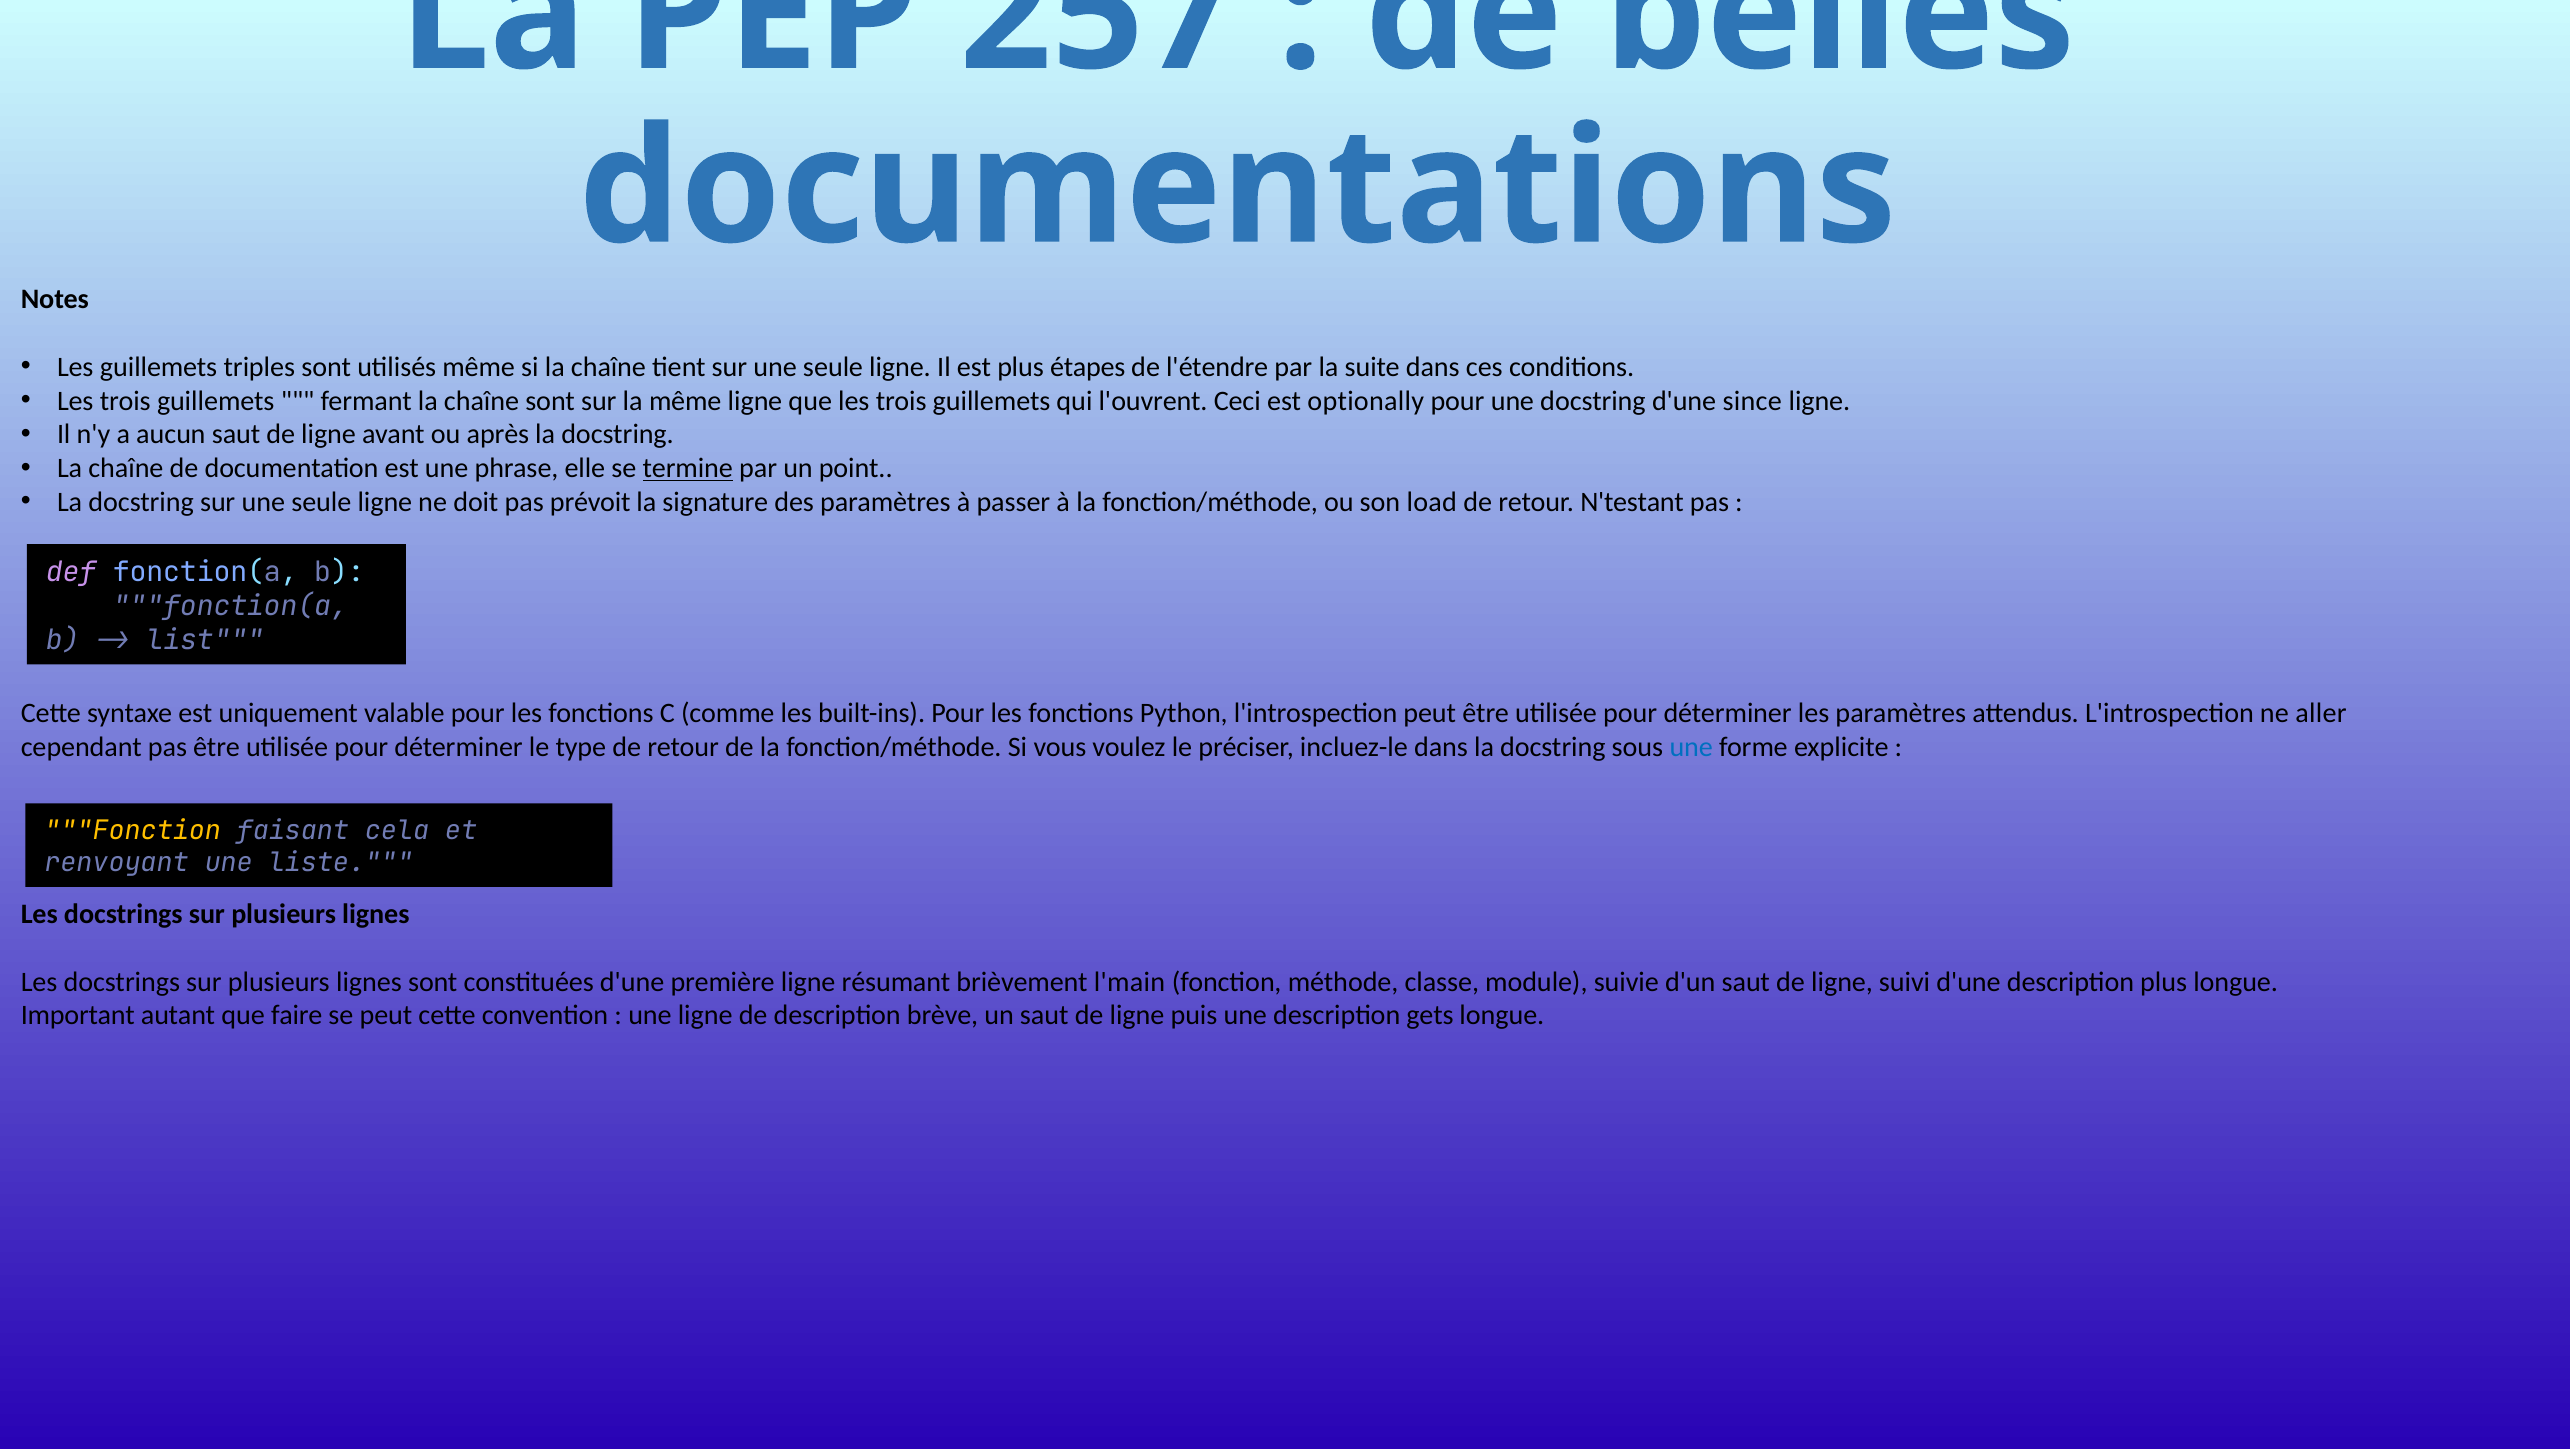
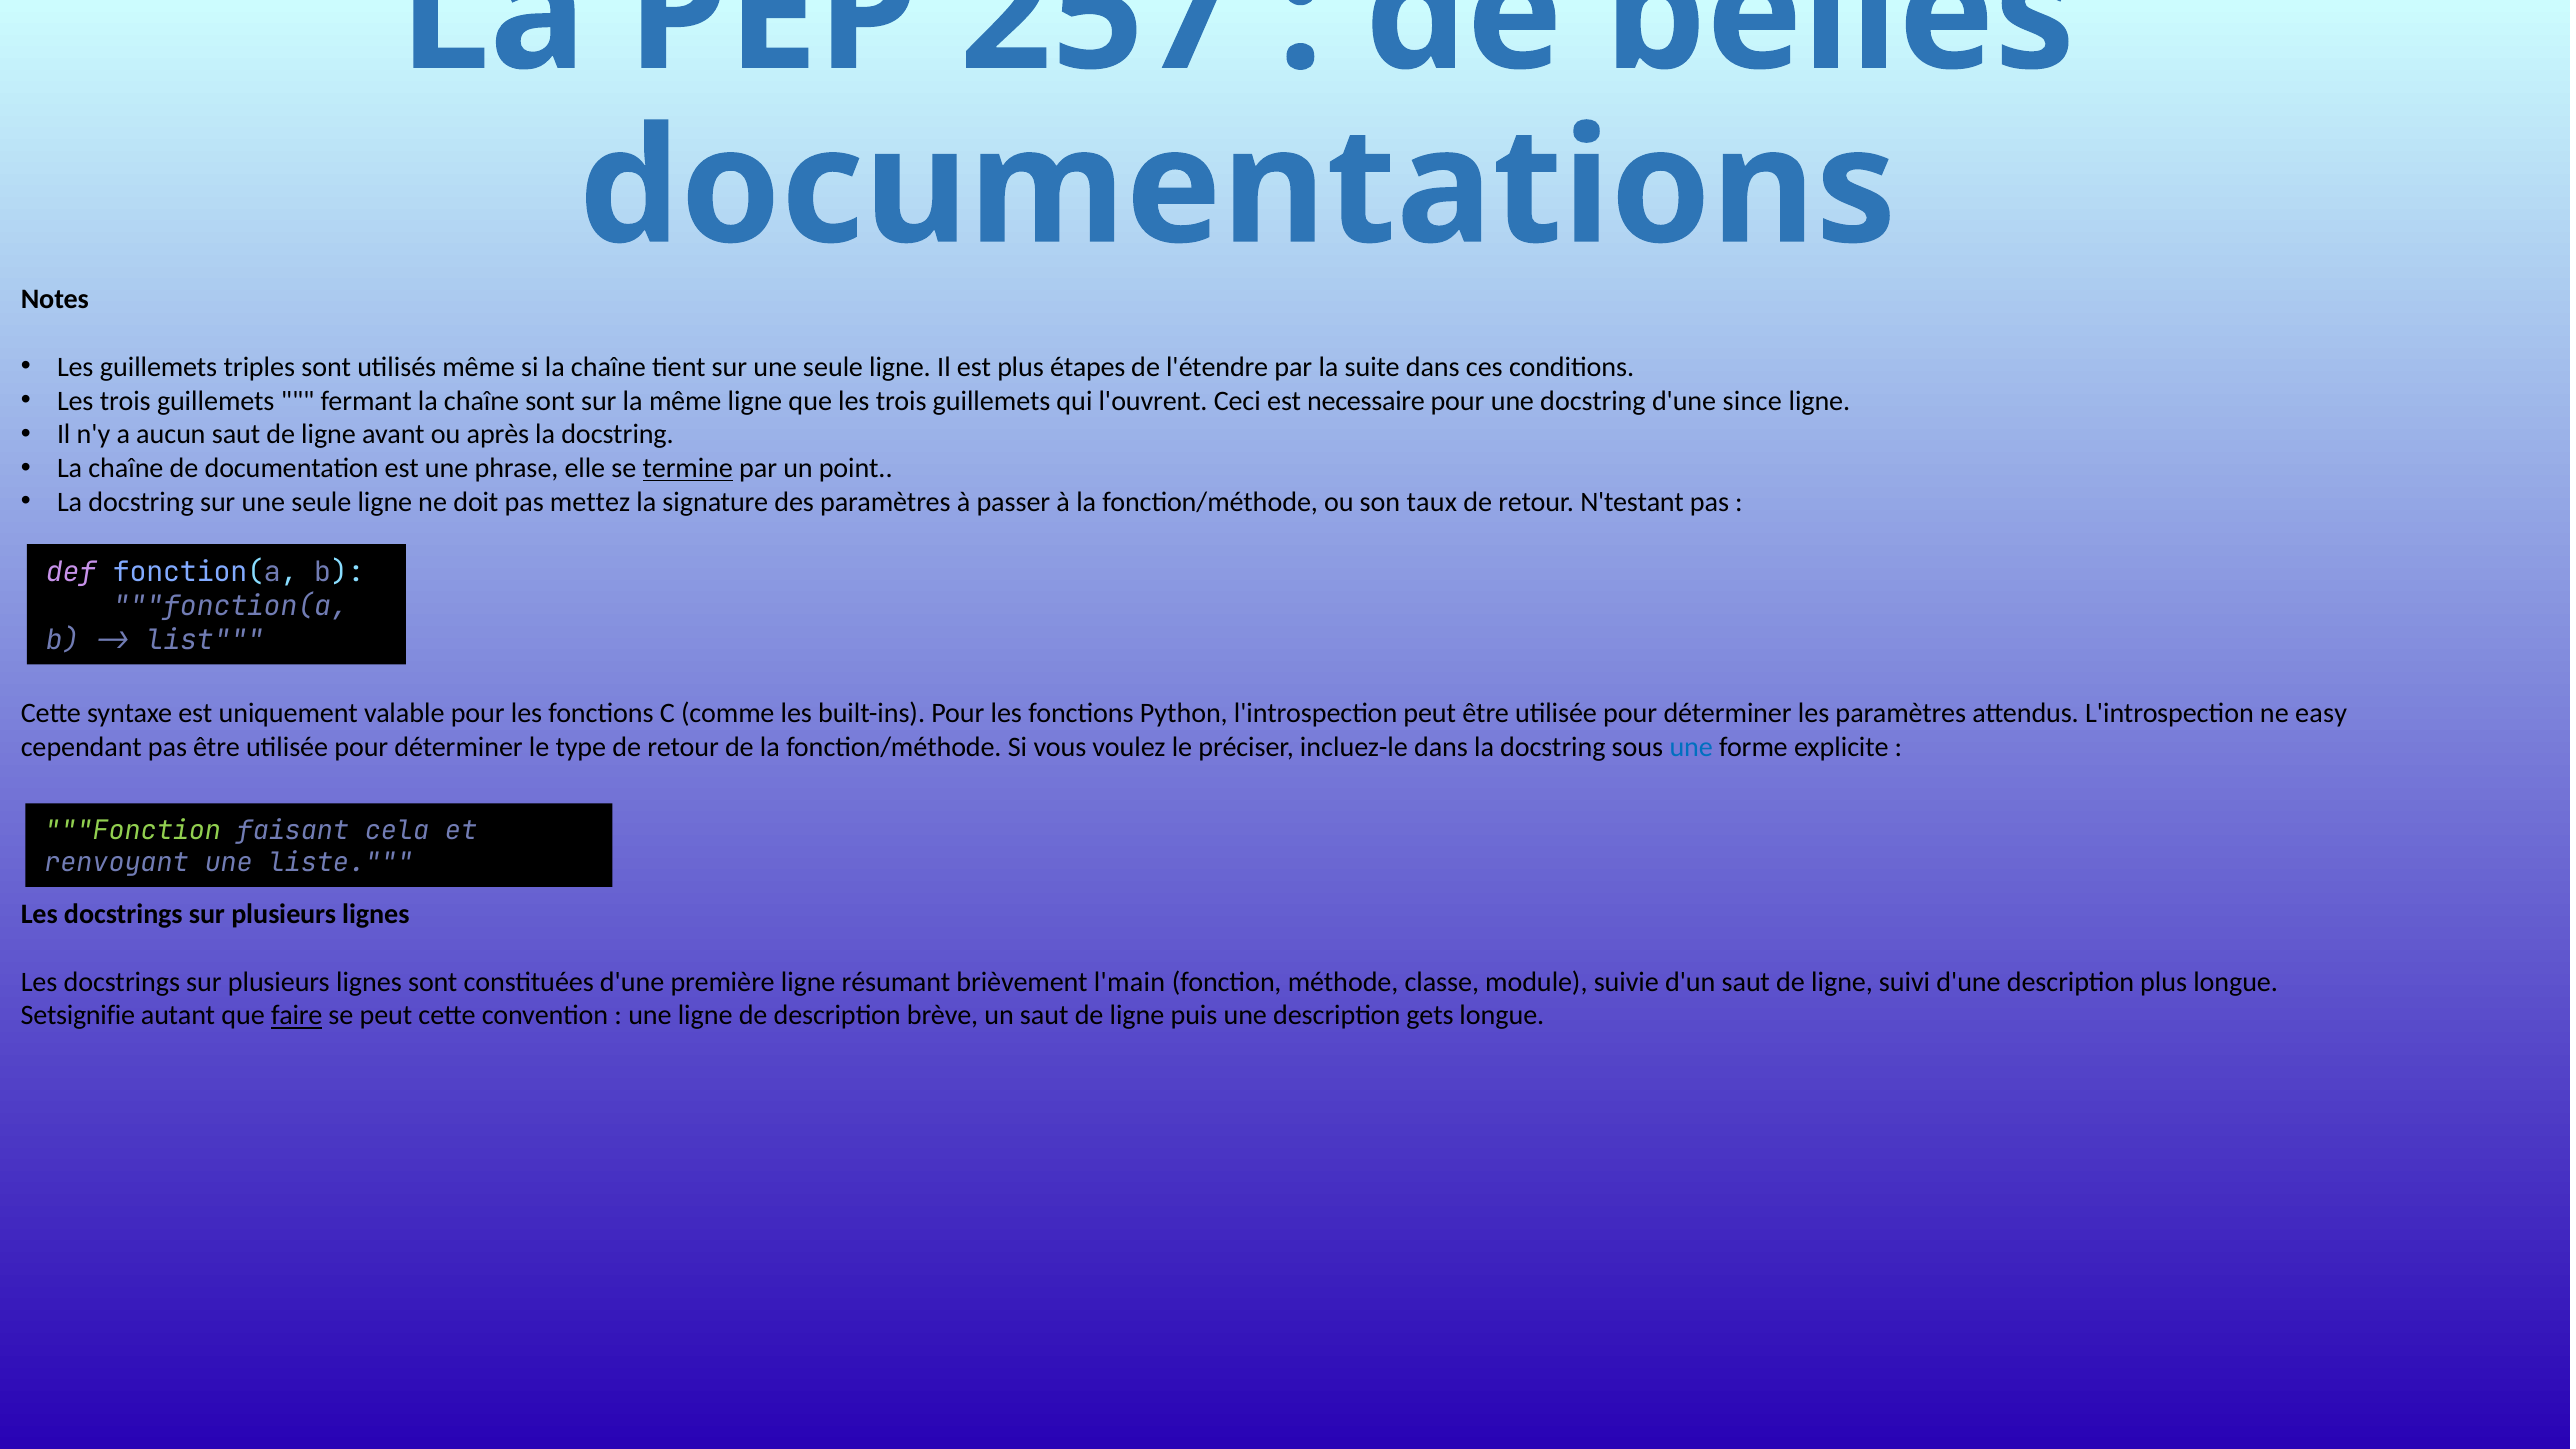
optionally: optionally -> necessaire
prévoit: prévoit -> mettez
load: load -> taux
aller: aller -> easy
Fonction at (133, 831) colour: yellow -> light green
Important: Important -> Setsignifie
faire underline: none -> present
